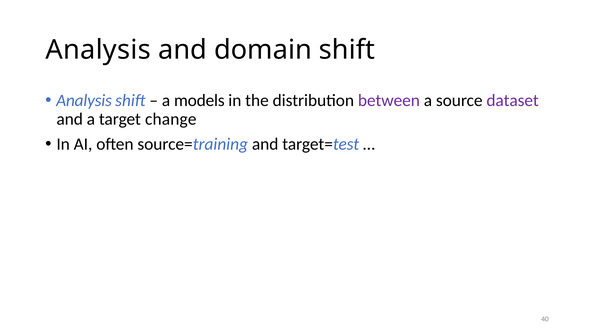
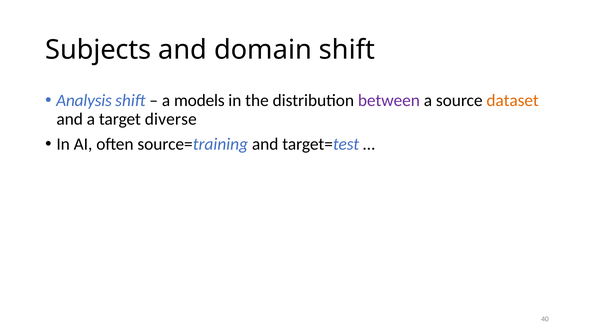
Analysis at (98, 50): Analysis -> Subjects
dataset colour: purple -> orange
change: change -> diverse
